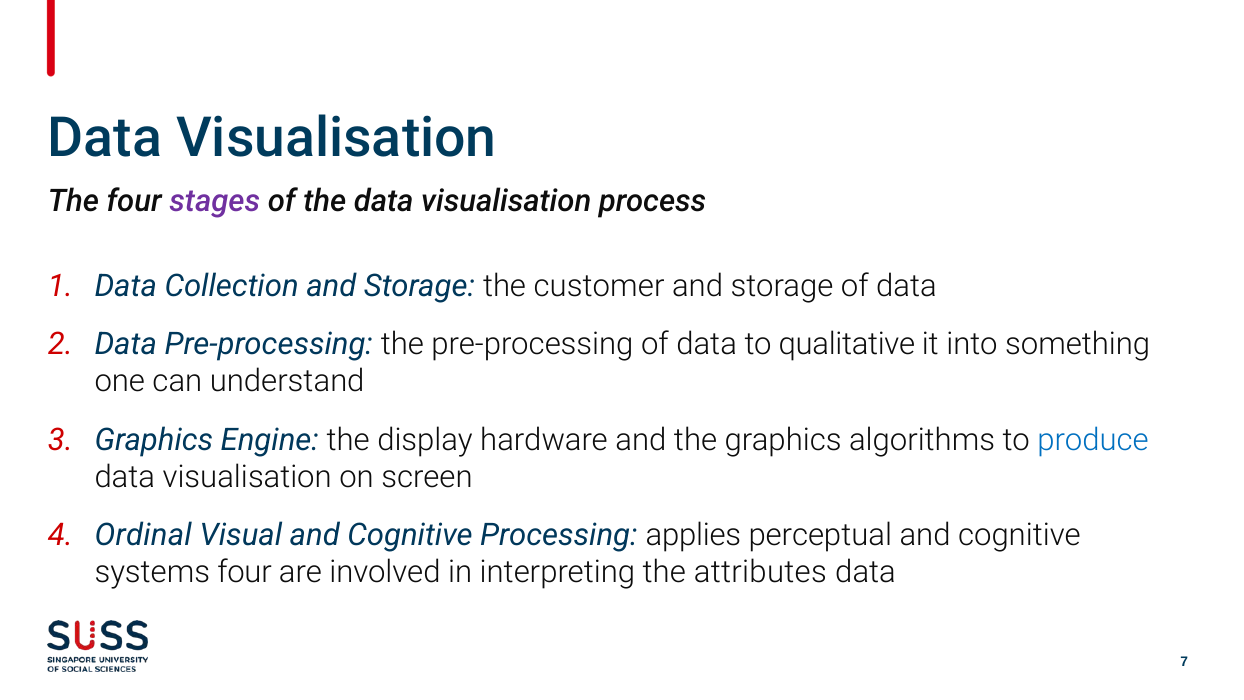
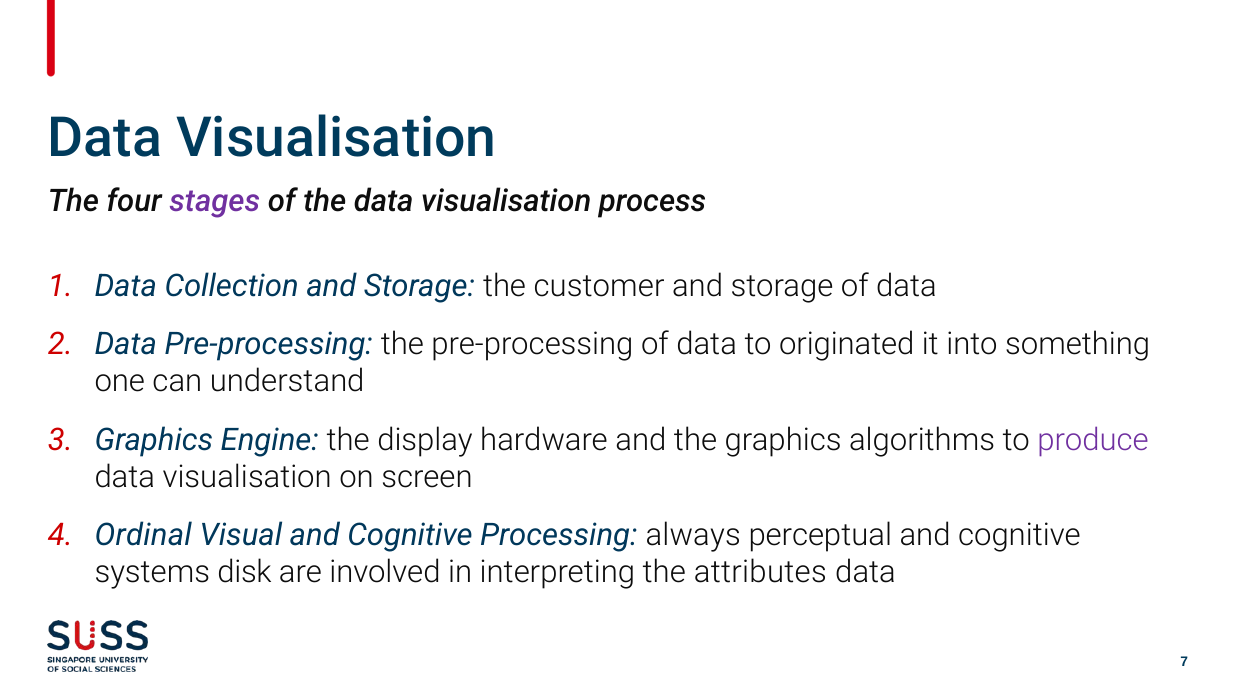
qualitative: qualitative -> originated
produce colour: blue -> purple
applies: applies -> always
systems four: four -> disk
